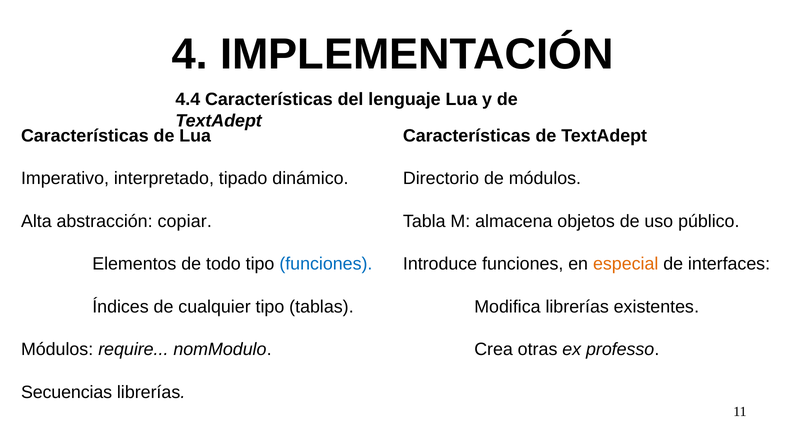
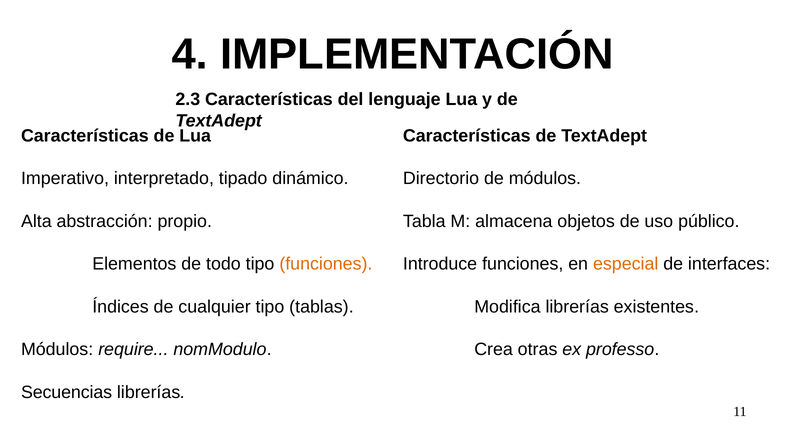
4.4: 4.4 -> 2.3
copiar: copiar -> propio
funciones at (326, 264) colour: blue -> orange
